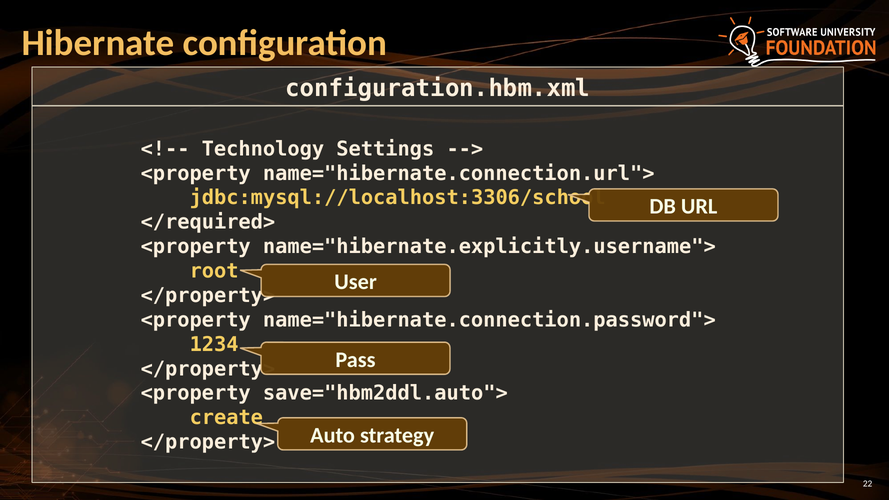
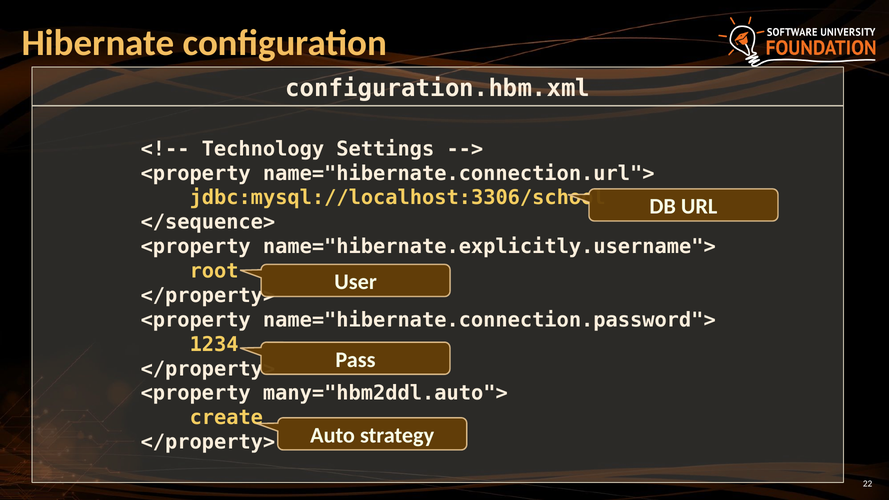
</required>: </required> -> </sequence>
save="hbm2ddl.auto">: save="hbm2ddl.auto"> -> many="hbm2ddl.auto">
